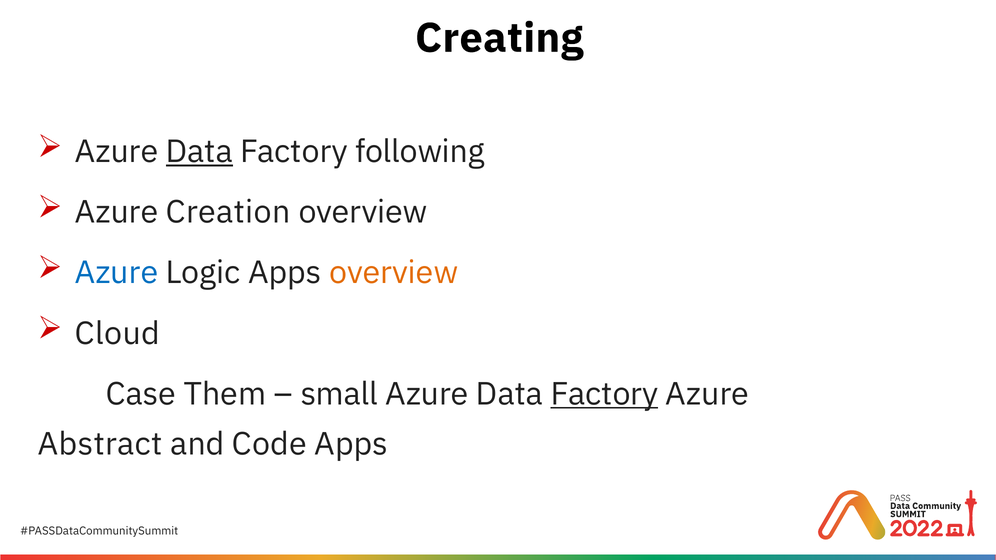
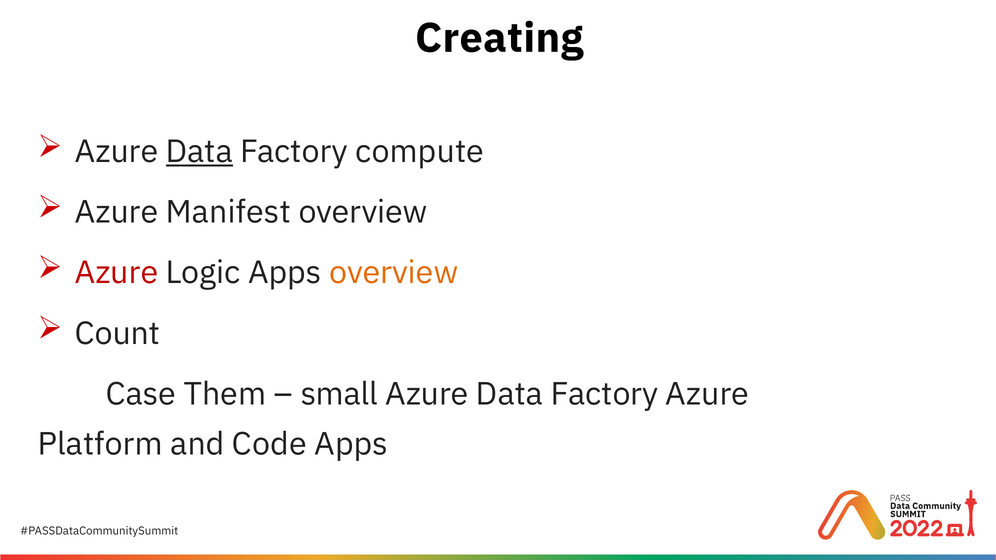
following: following -> compute
Creation: Creation -> Manifest
Azure at (117, 273) colour: blue -> red
Cloud: Cloud -> Count
Factory at (604, 394) underline: present -> none
Abstract: Abstract -> Platform
